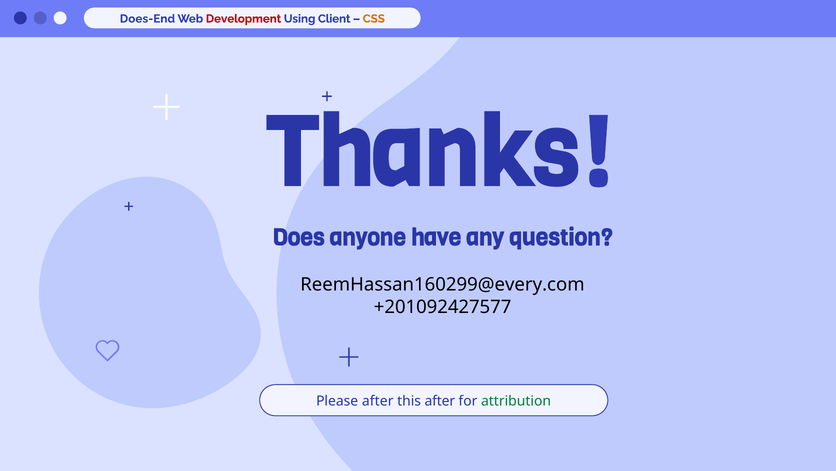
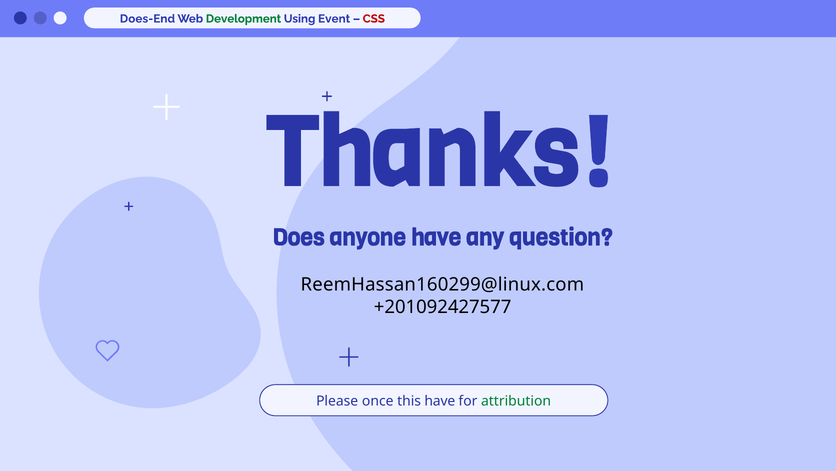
Development colour: red -> green
Client: Client -> Event
CSS colour: orange -> red
ReemHassan160299@every.com: ReemHassan160299@every.com -> ReemHassan160299@linux.com
Please after: after -> once
this after: after -> have
